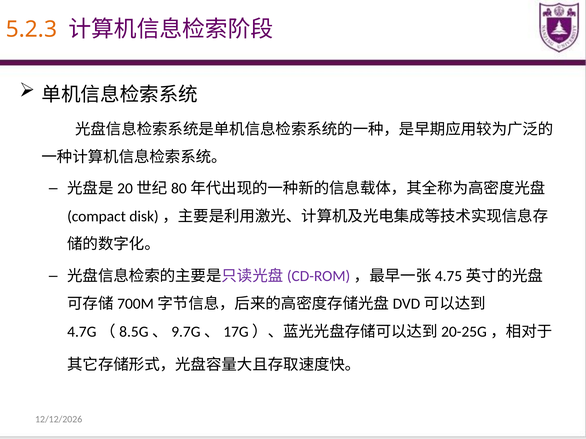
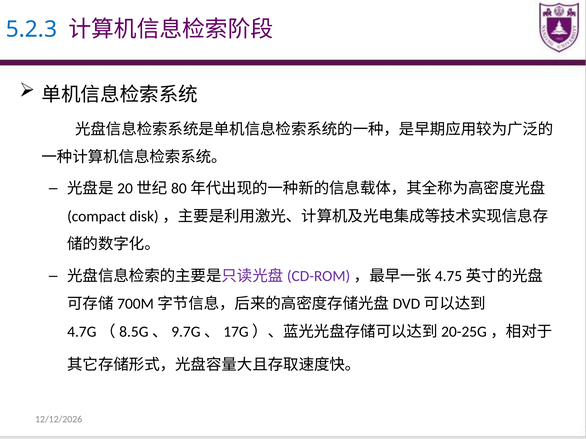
5.2.3 colour: orange -> blue
